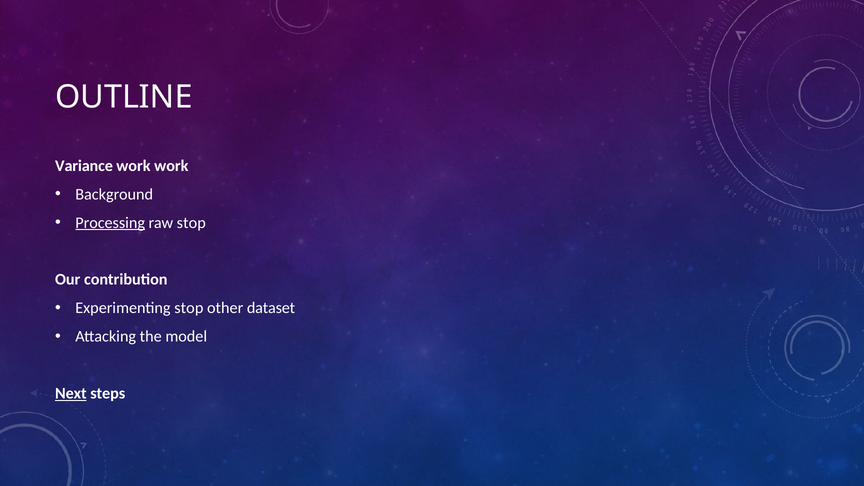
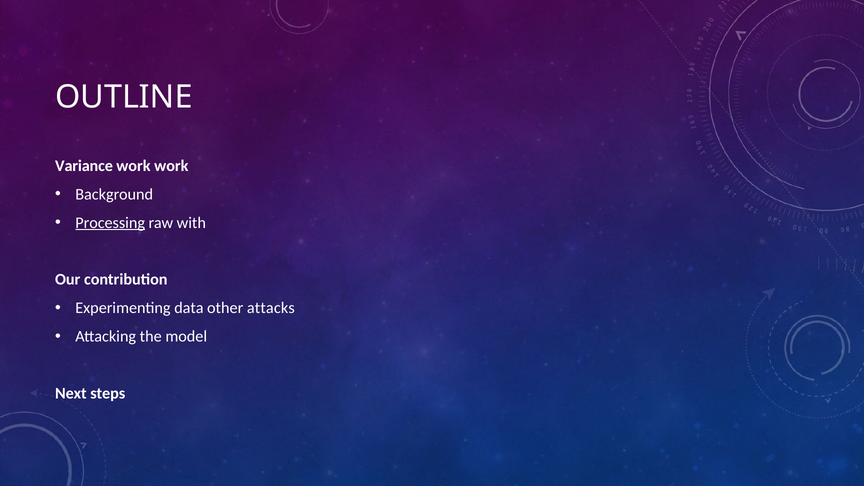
raw stop: stop -> with
Experimenting stop: stop -> data
dataset: dataset -> attacks
Next underline: present -> none
